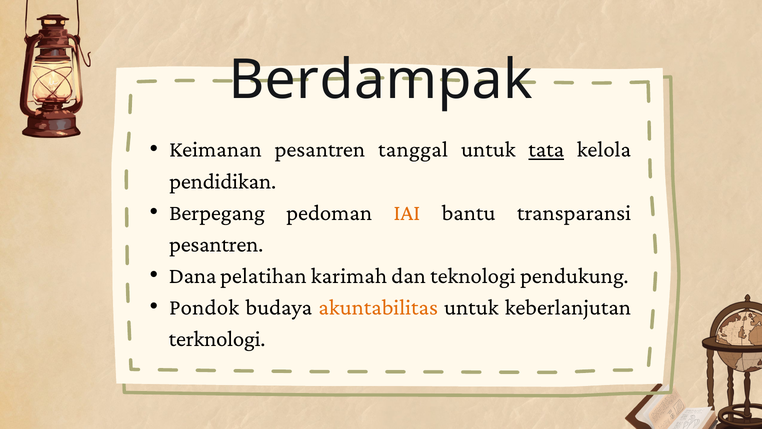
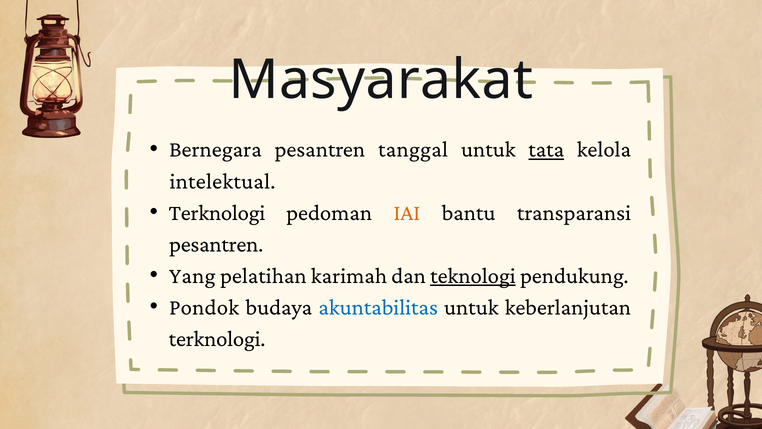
Berdampak: Berdampak -> Masyarakat
Keimanan: Keimanan -> Bernegara
pendidikan: pendidikan -> intelektual
Berpegang at (217, 212): Berpegang -> Terknologi
Dana: Dana -> Yang
teknologi underline: none -> present
akuntabilitas colour: orange -> blue
